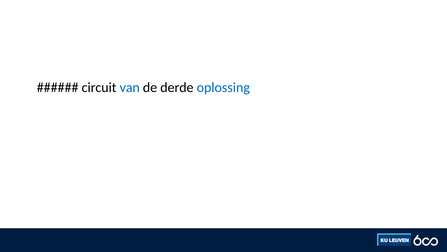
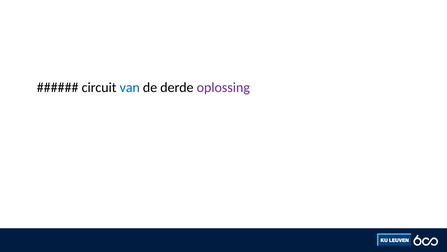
oplossing colour: blue -> purple
